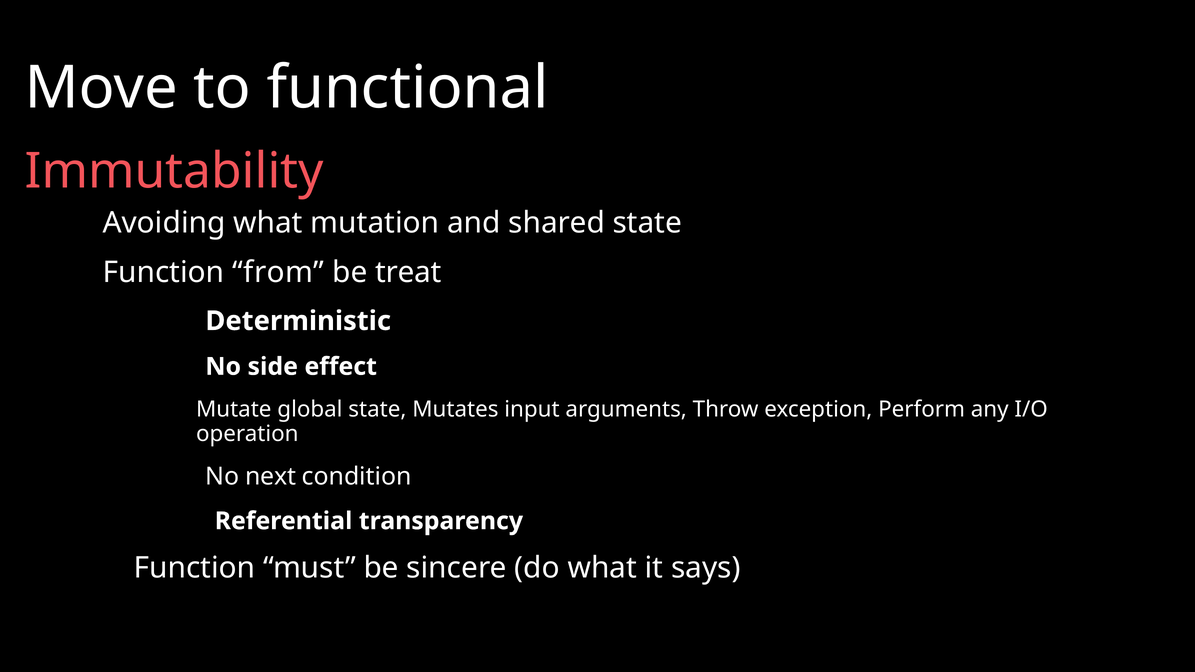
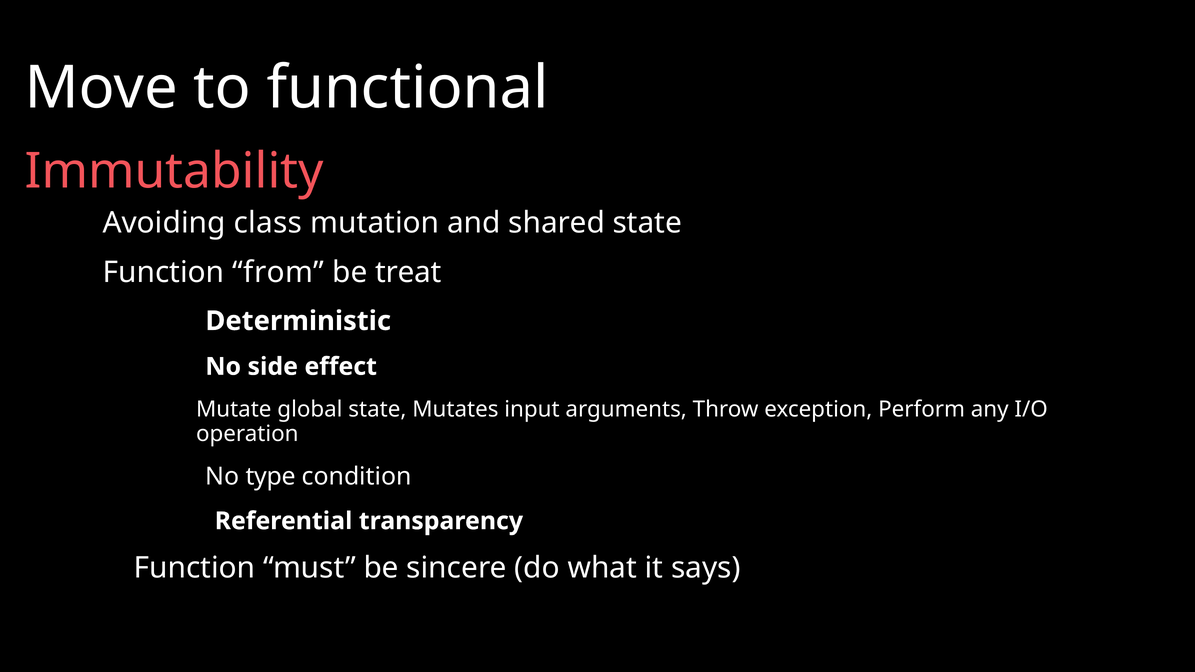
Avoiding what: what -> class
next: next -> type
